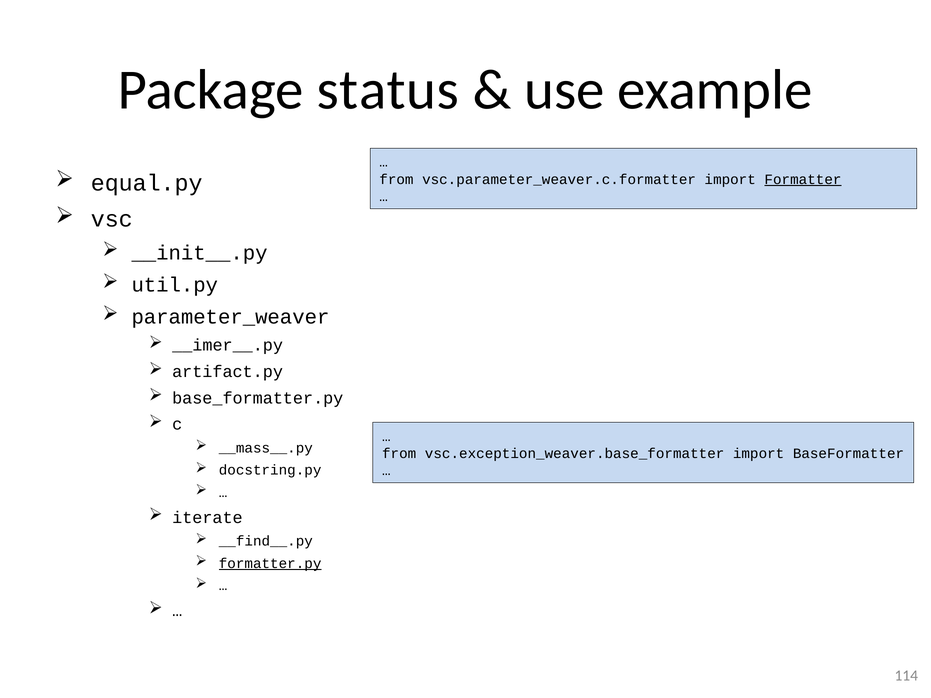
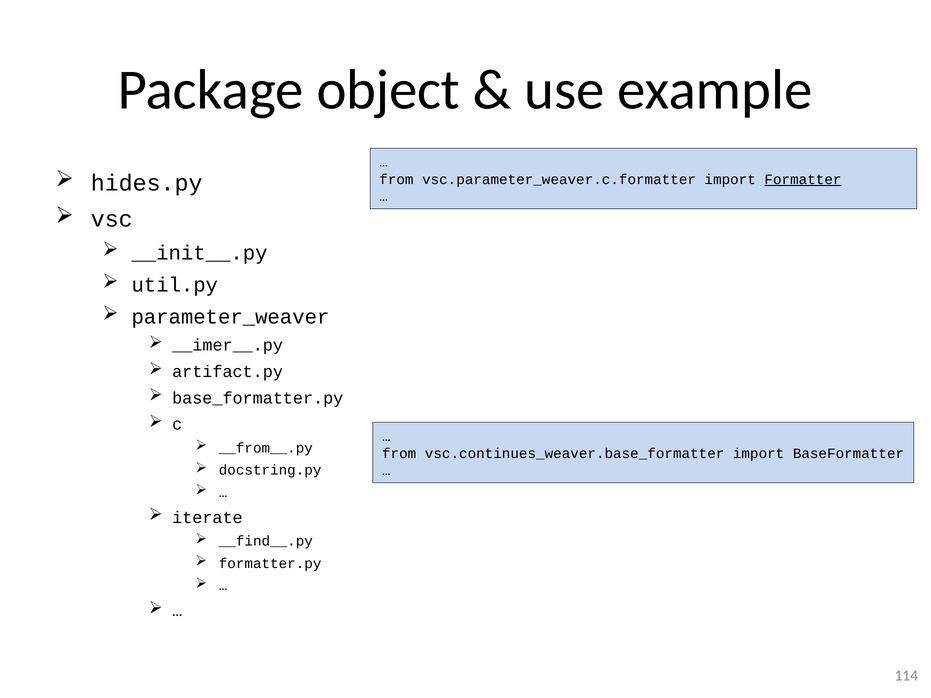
status: status -> object
equal.py: equal.py -> hides.py
__mass__.py: __mass__.py -> __from__.py
vsc.exception_weaver.base_formatter: vsc.exception_weaver.base_formatter -> vsc.continues_weaver.base_formatter
formatter.py underline: present -> none
